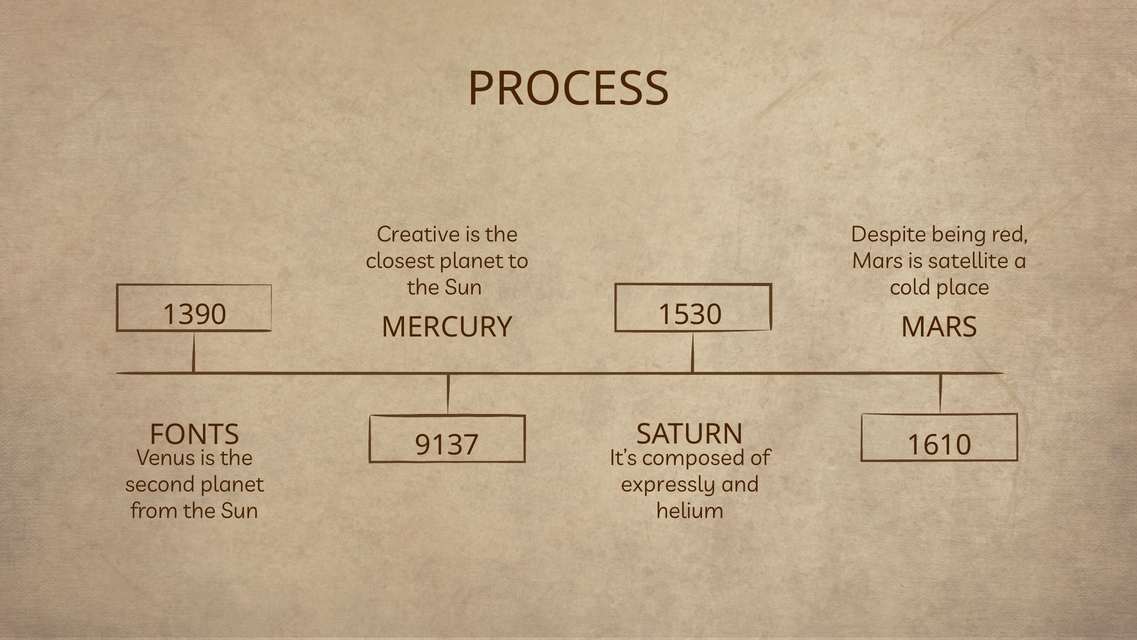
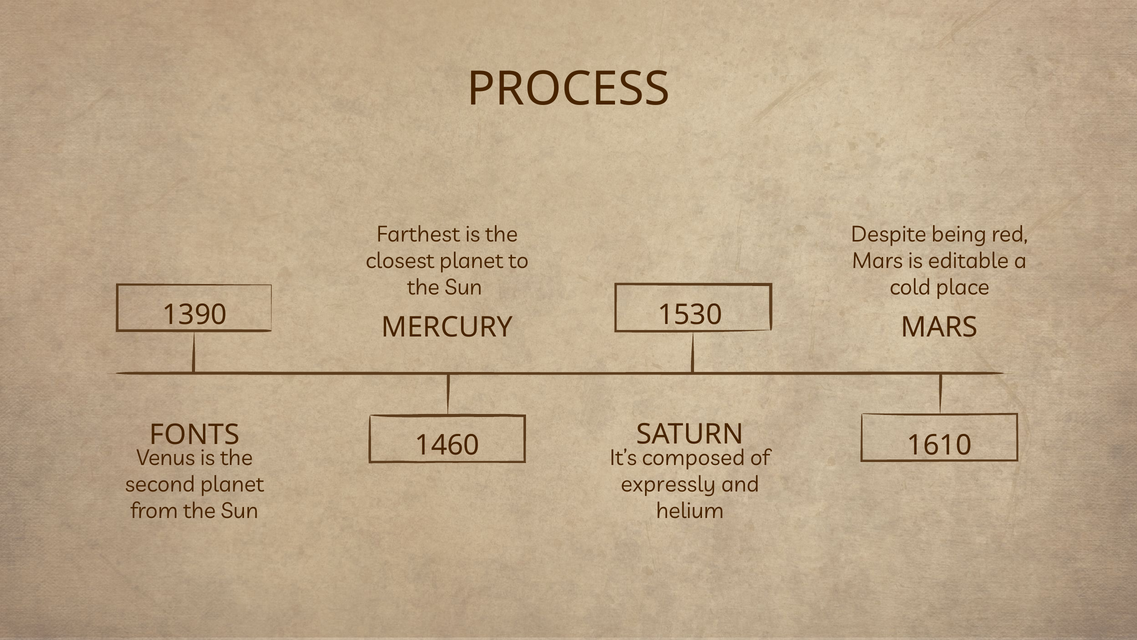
Creative: Creative -> Farthest
satellite: satellite -> editable
9137: 9137 -> 1460
